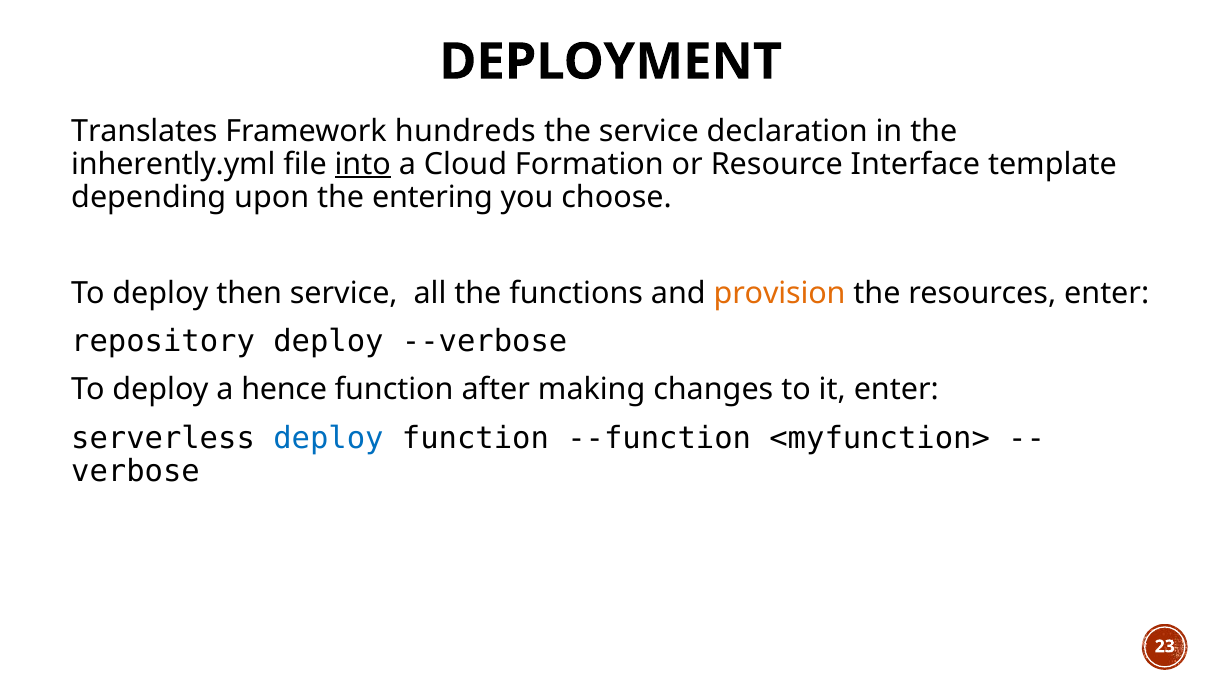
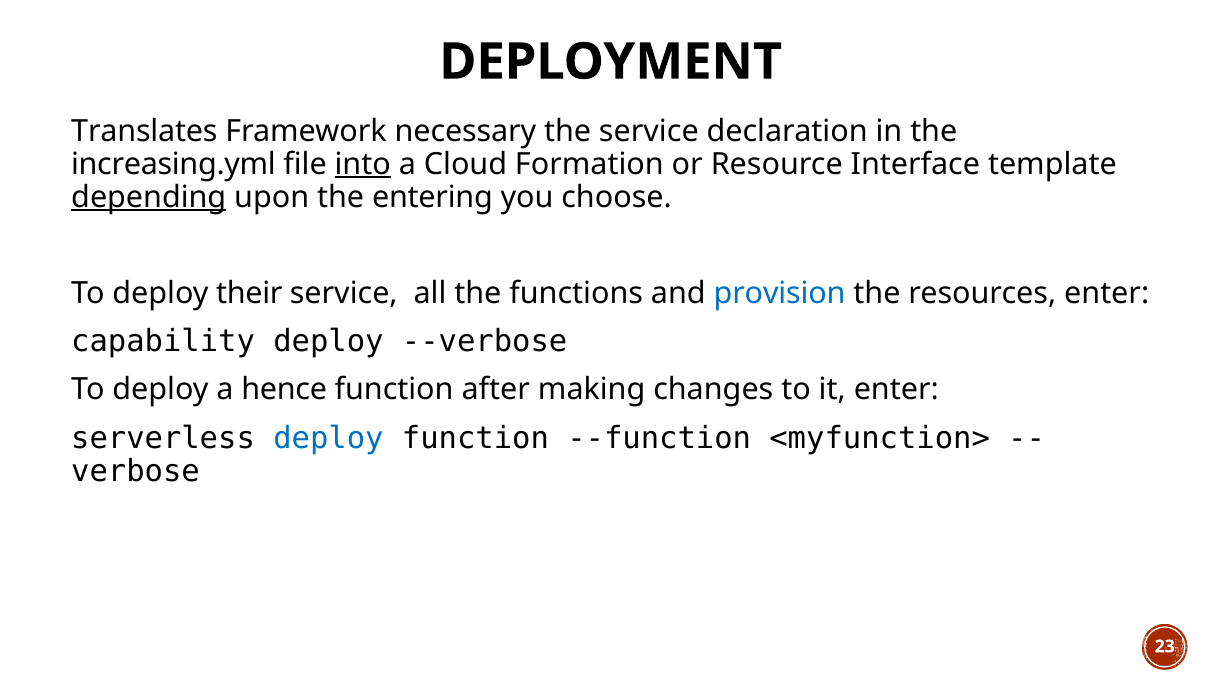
hundreds: hundreds -> necessary
inherently.yml: inherently.yml -> increasing.yml
depending underline: none -> present
then: then -> their
provision colour: orange -> blue
repository: repository -> capability
